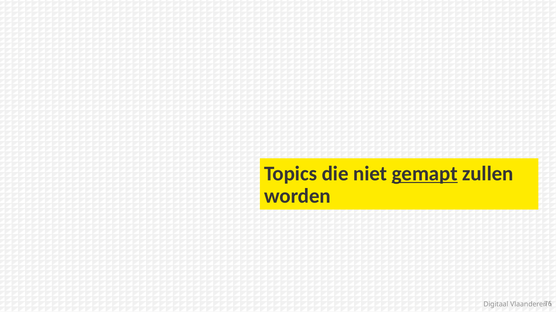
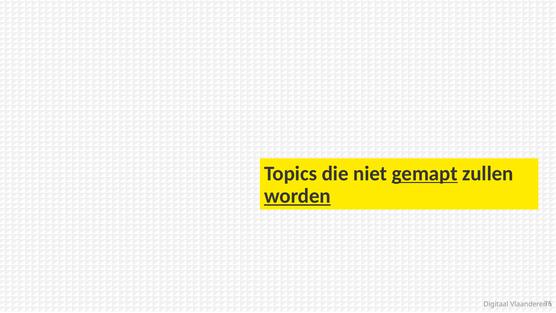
worden underline: none -> present
